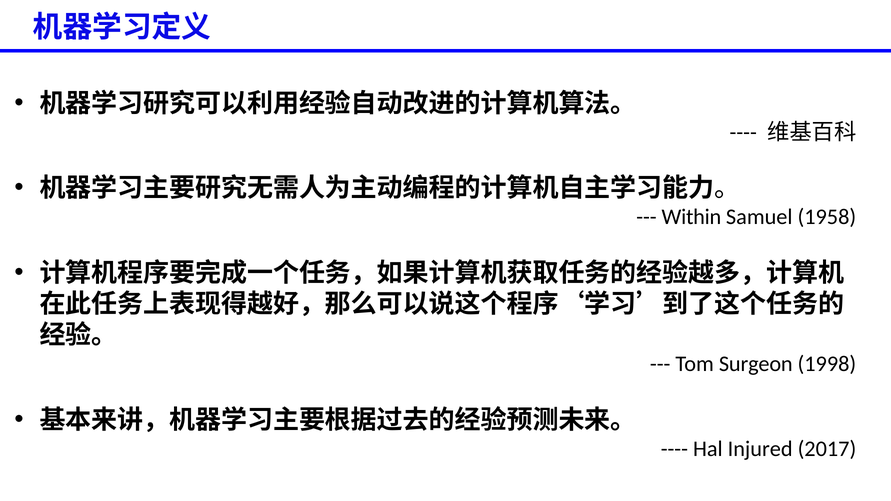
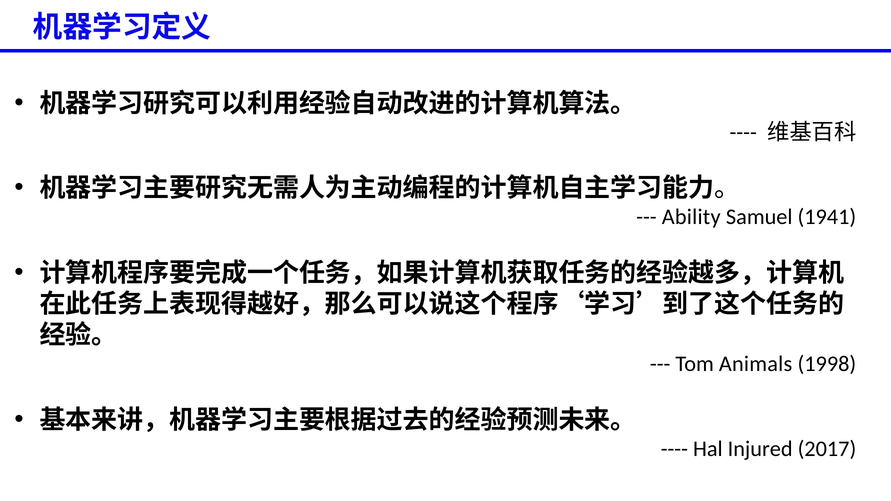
Within: Within -> Ability
1958: 1958 -> 1941
Surgeon: Surgeon -> Animals
